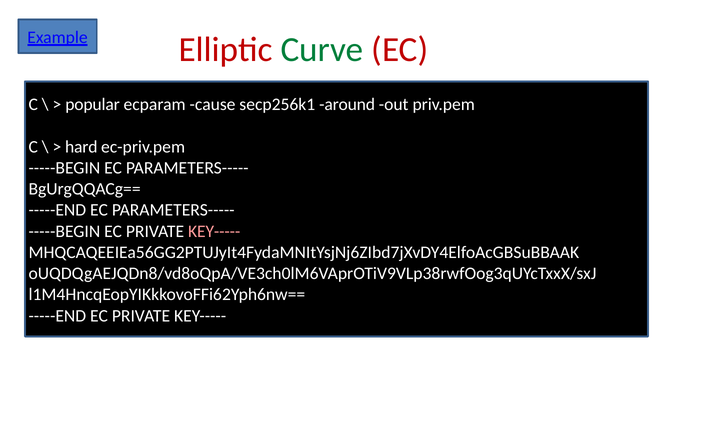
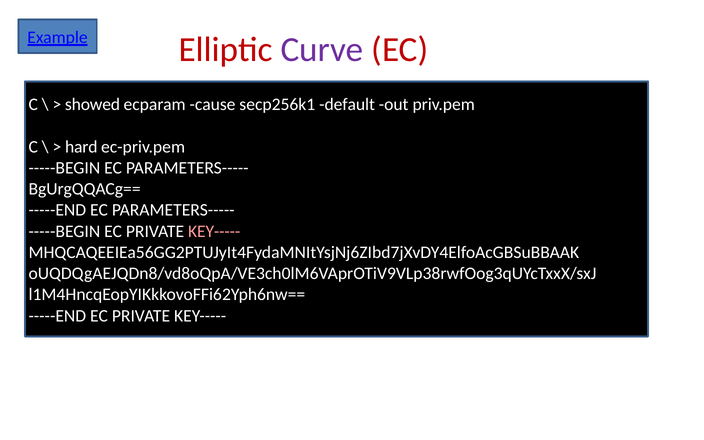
Curve colour: green -> purple
popular: popular -> showed
around: around -> default
